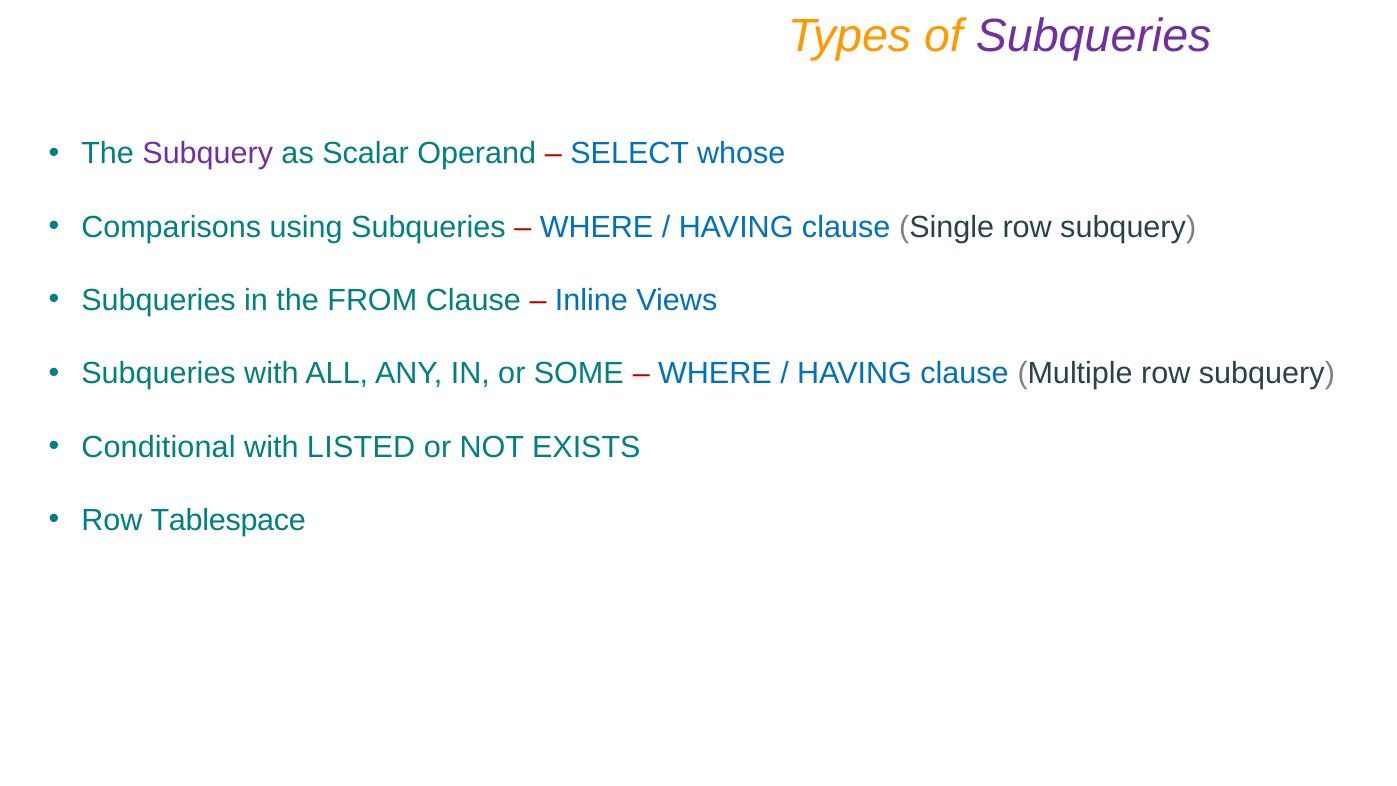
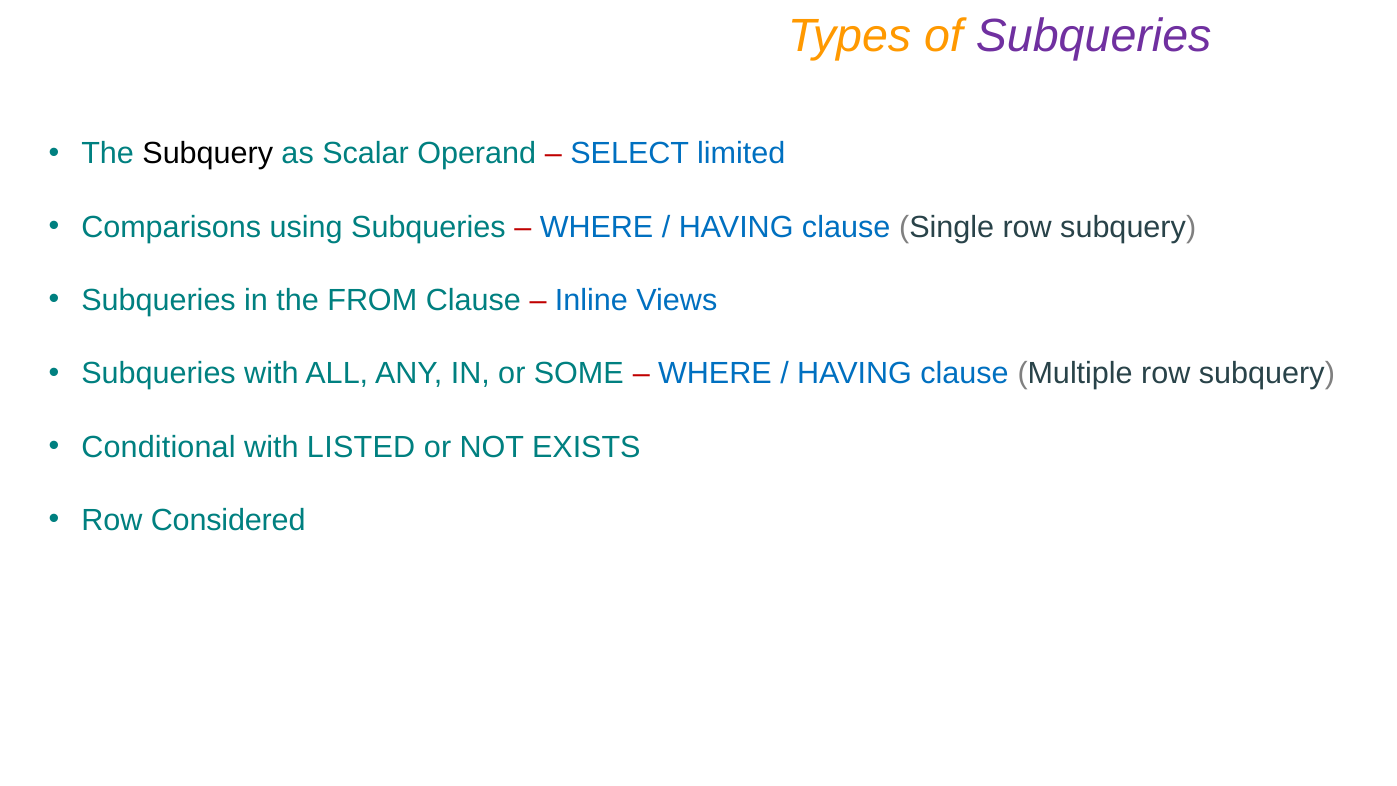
Subquery at (208, 154) colour: purple -> black
whose: whose -> limited
Tablespace: Tablespace -> Considered
